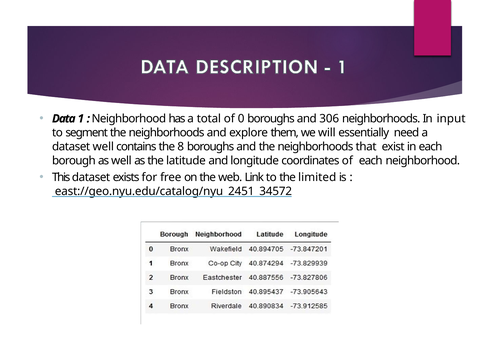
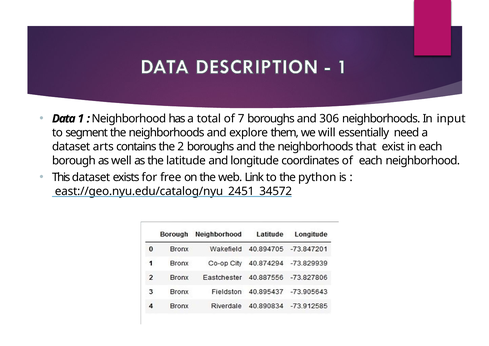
0: 0 -> 7
dataset well: well -> arts
8: 8 -> 2
limited: limited -> python
